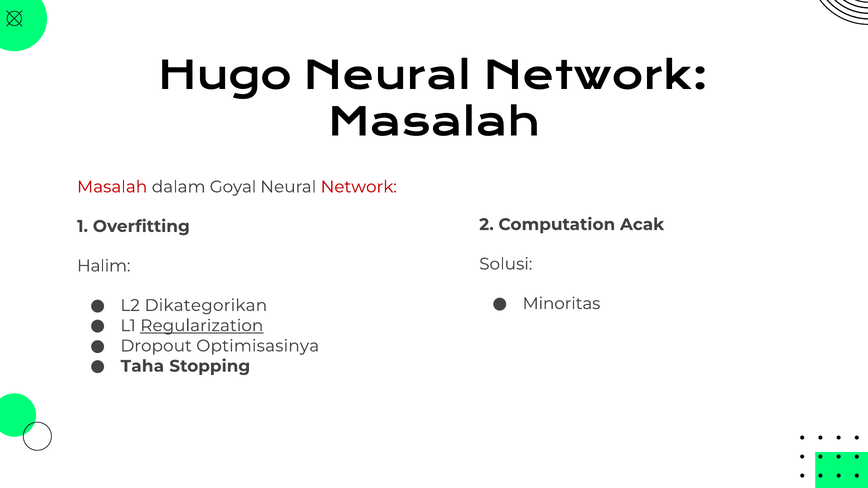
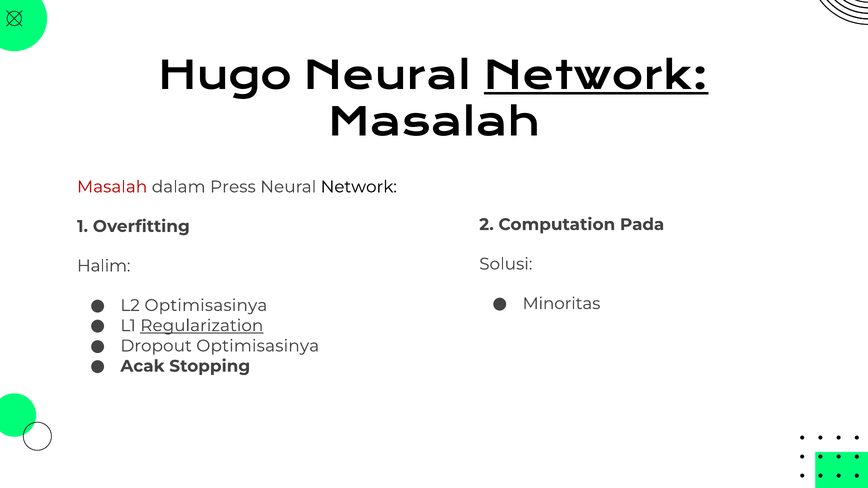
Network at (596, 77) underline: none -> present
Goyal: Goyal -> Press
Network at (359, 187) colour: red -> black
Acak: Acak -> Pada
L2 Dikategorikan: Dikategorikan -> Optimisasinya
Taha: Taha -> Acak
